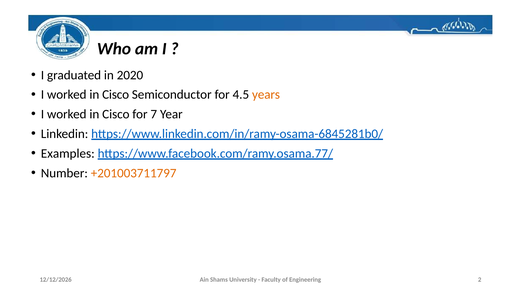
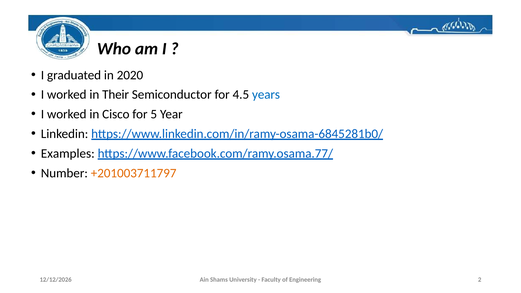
Cisco at (116, 95): Cisco -> Their
years colour: orange -> blue
7: 7 -> 5
